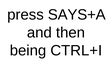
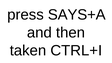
being: being -> taken
